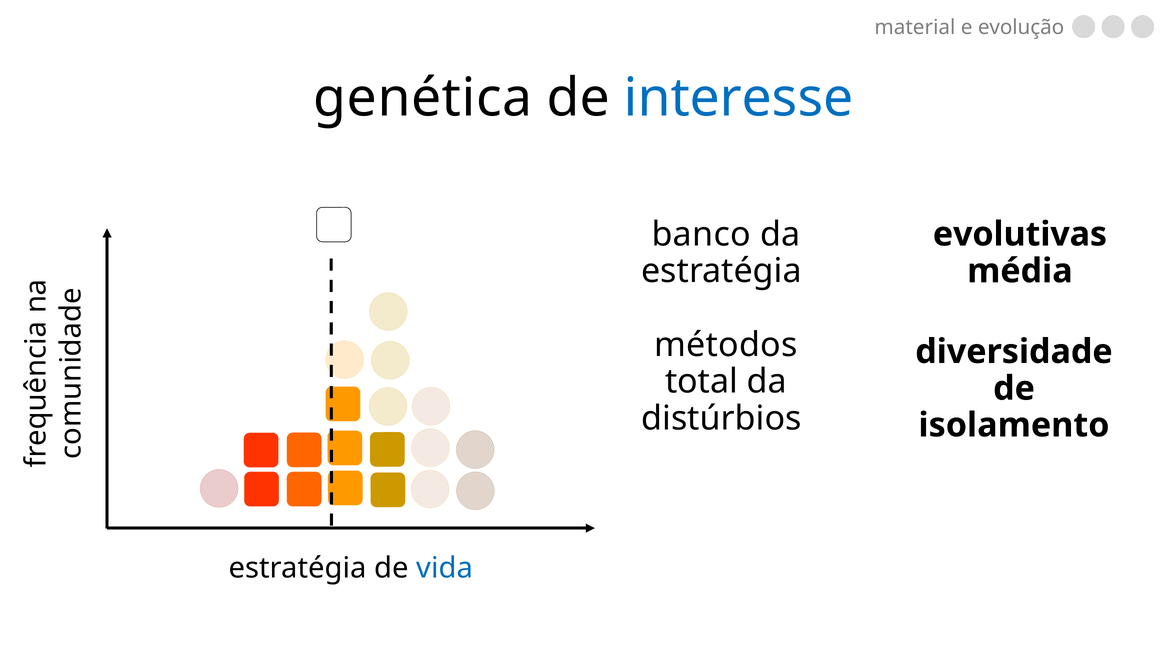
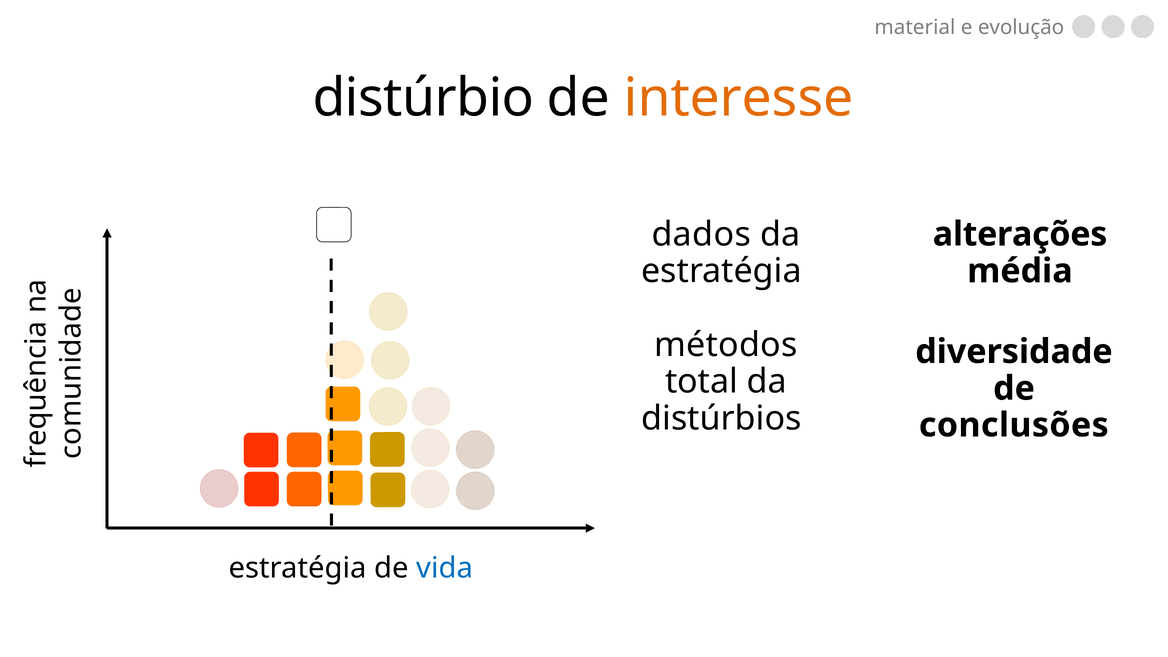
genética: genética -> distúrbio
interesse colour: blue -> orange
banco: banco -> dados
evolutivas: evolutivas -> alterações
isolamento: isolamento -> conclusões
